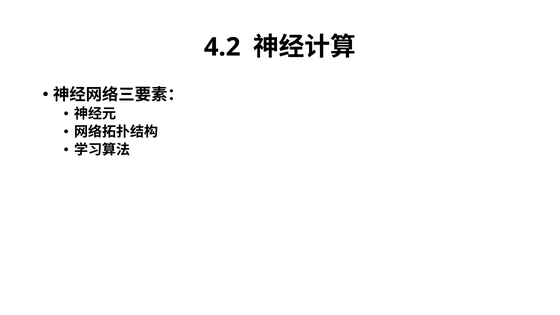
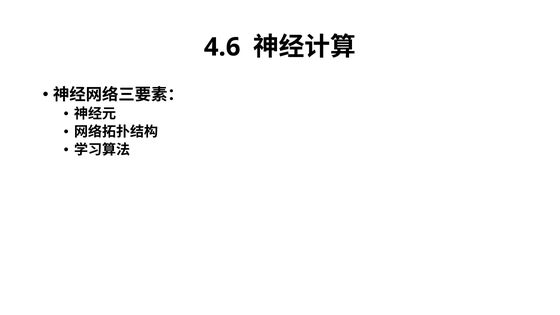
4.2: 4.2 -> 4.6
